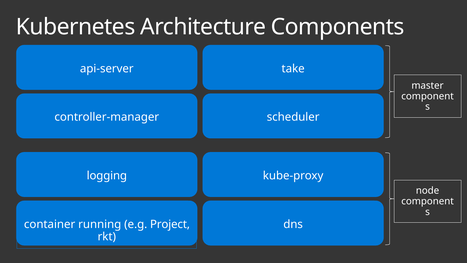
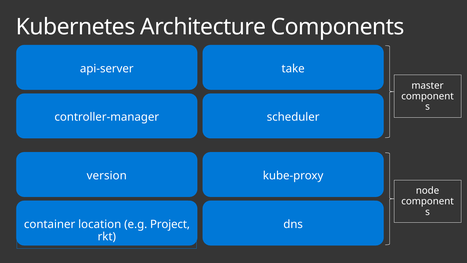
logging: logging -> version
running: running -> location
